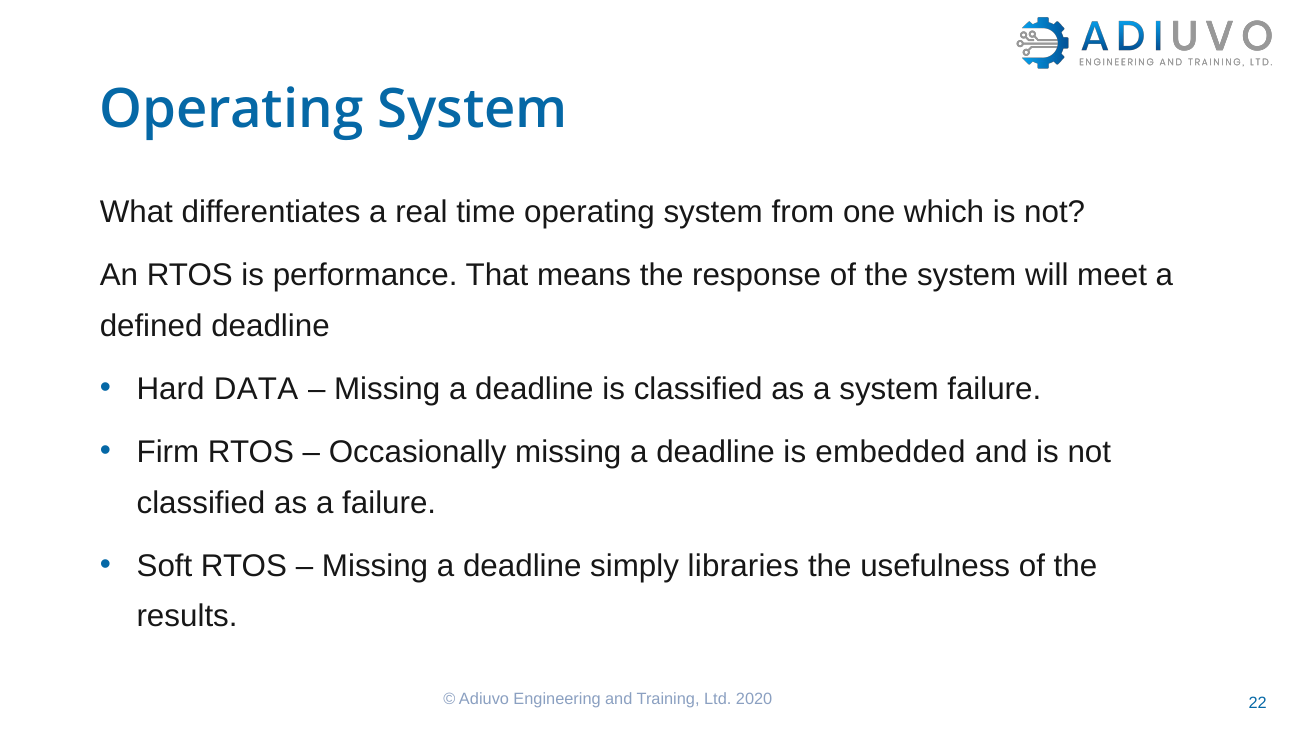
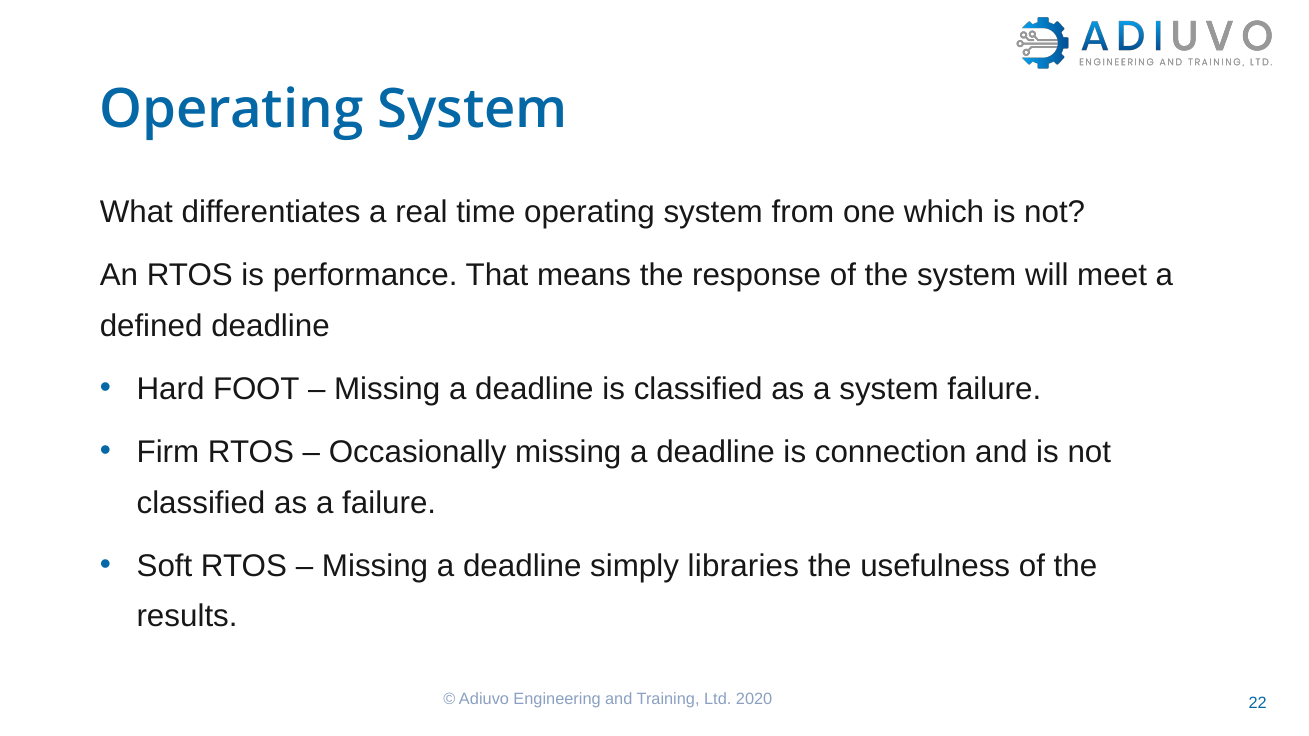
DATA: DATA -> FOOT
embedded: embedded -> connection
